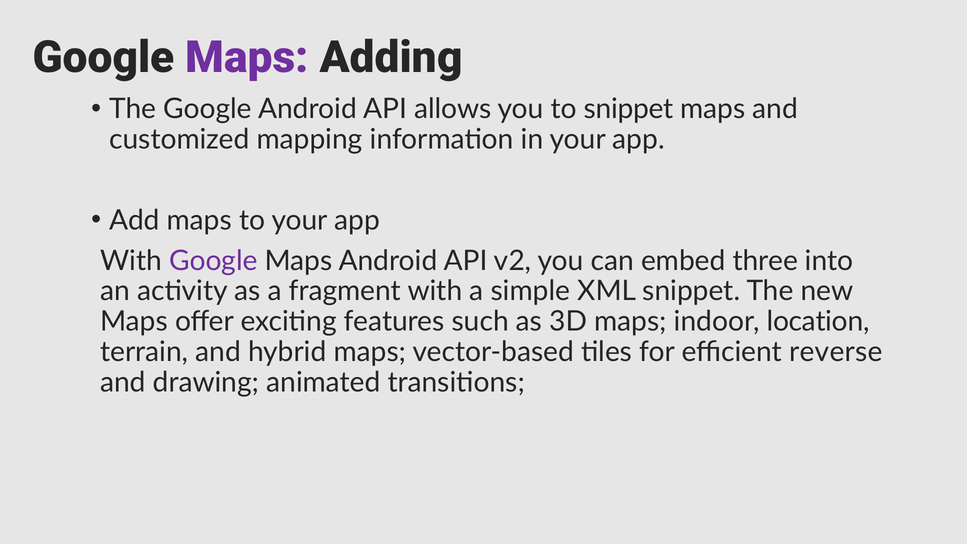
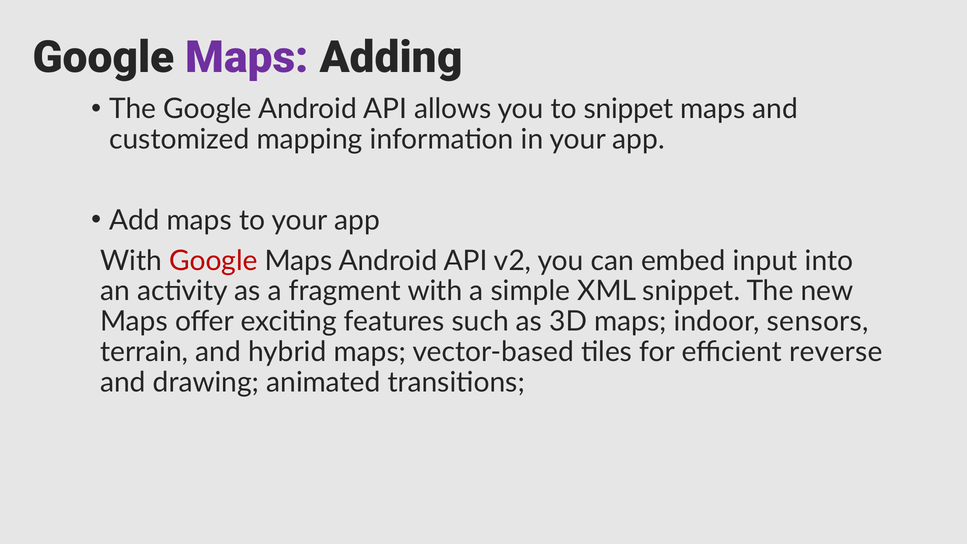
Google at (213, 261) colour: purple -> red
three: three -> input
location: location -> sensors
